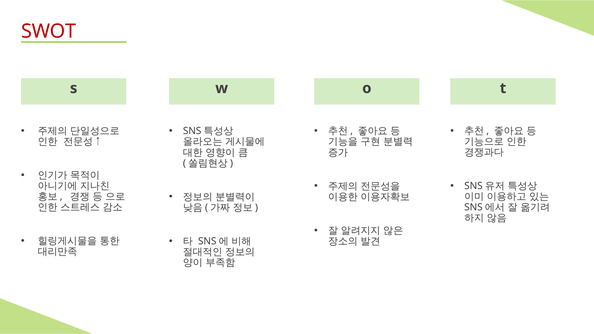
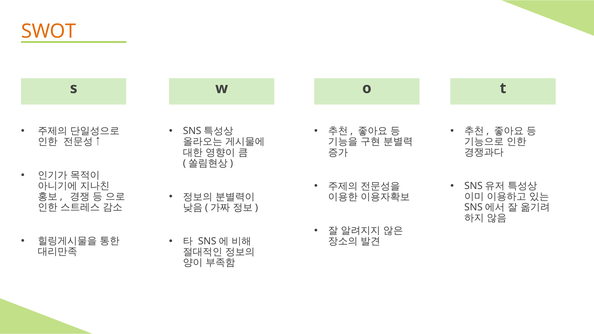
SWOT colour: red -> orange
